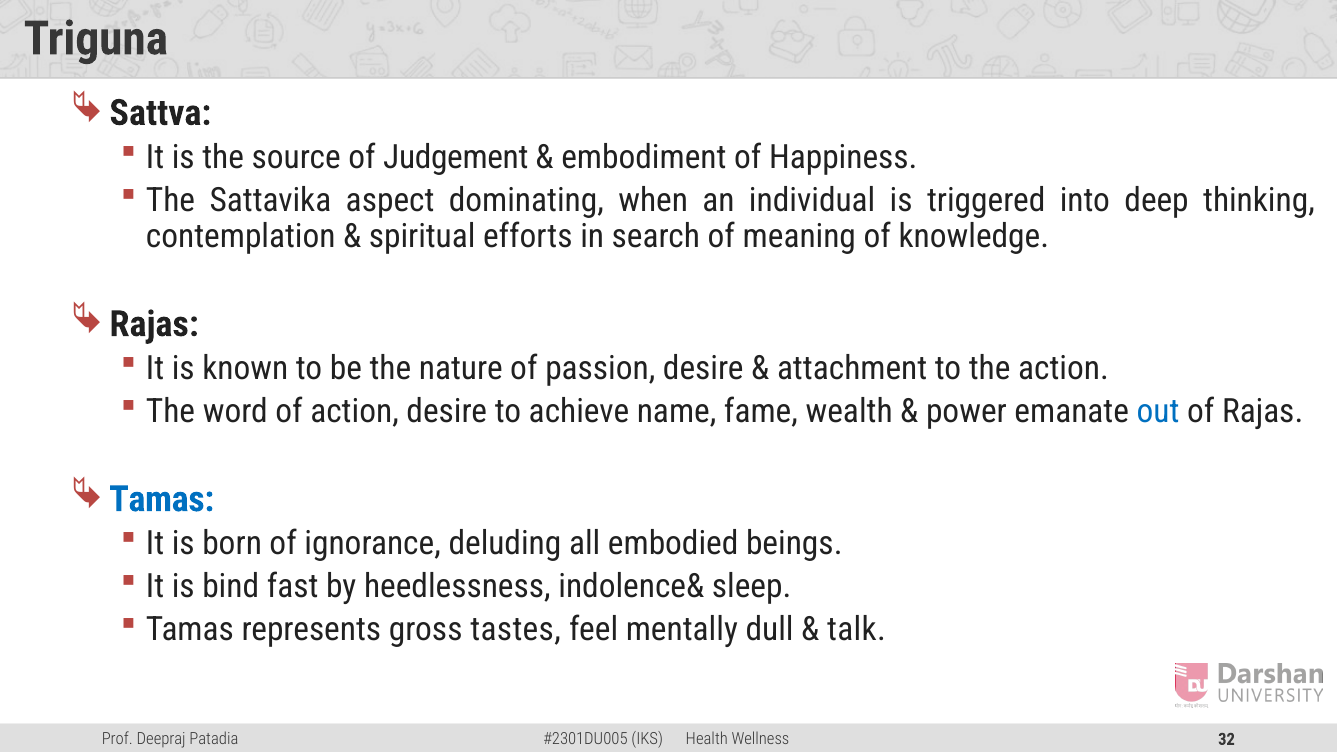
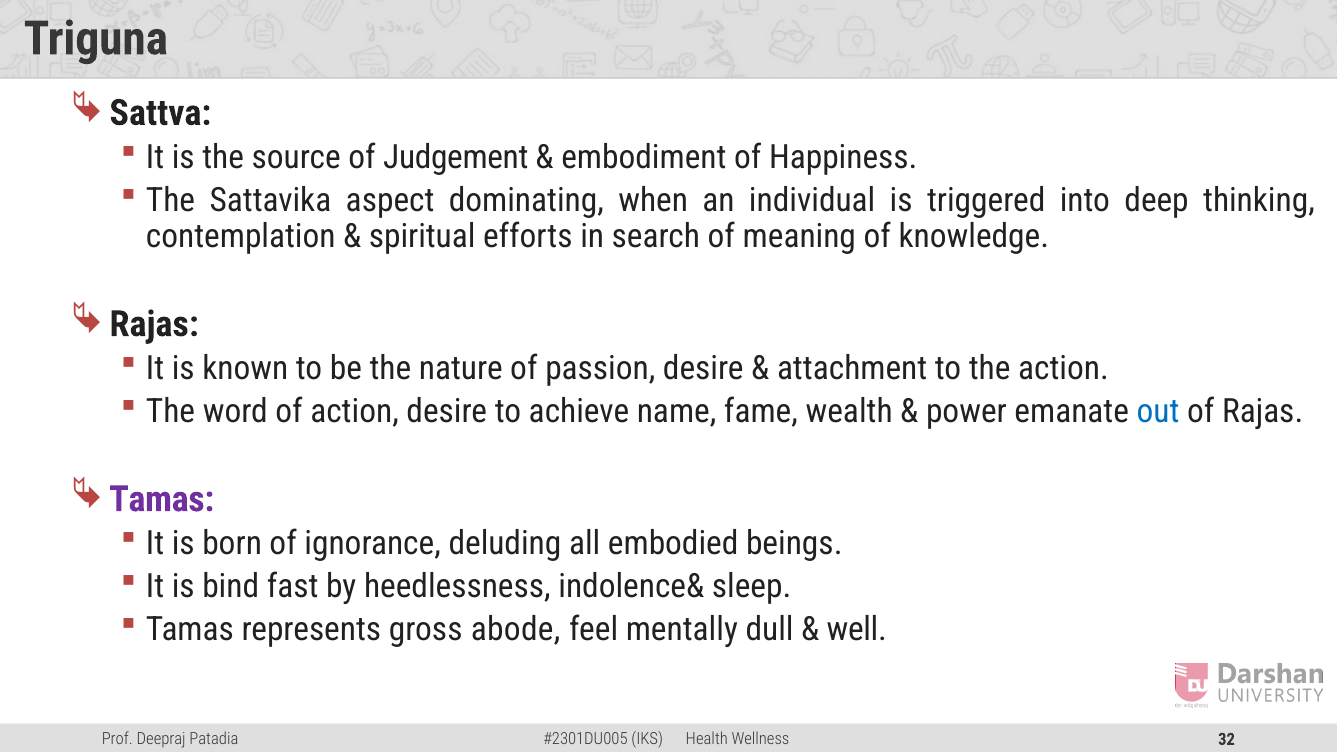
Tamas at (162, 499) colour: blue -> purple
tastes: tastes -> abode
talk: talk -> well
